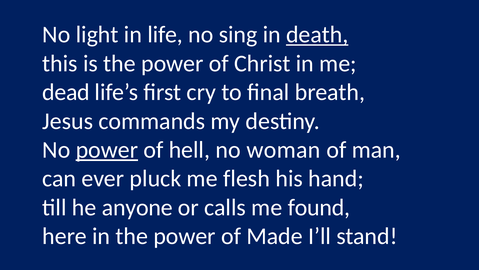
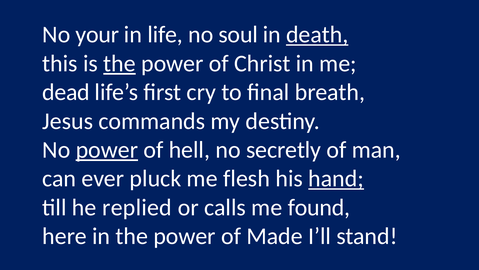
light: light -> your
sing: sing -> soul
the at (120, 63) underline: none -> present
woman: woman -> secretly
hand underline: none -> present
anyone: anyone -> replied
